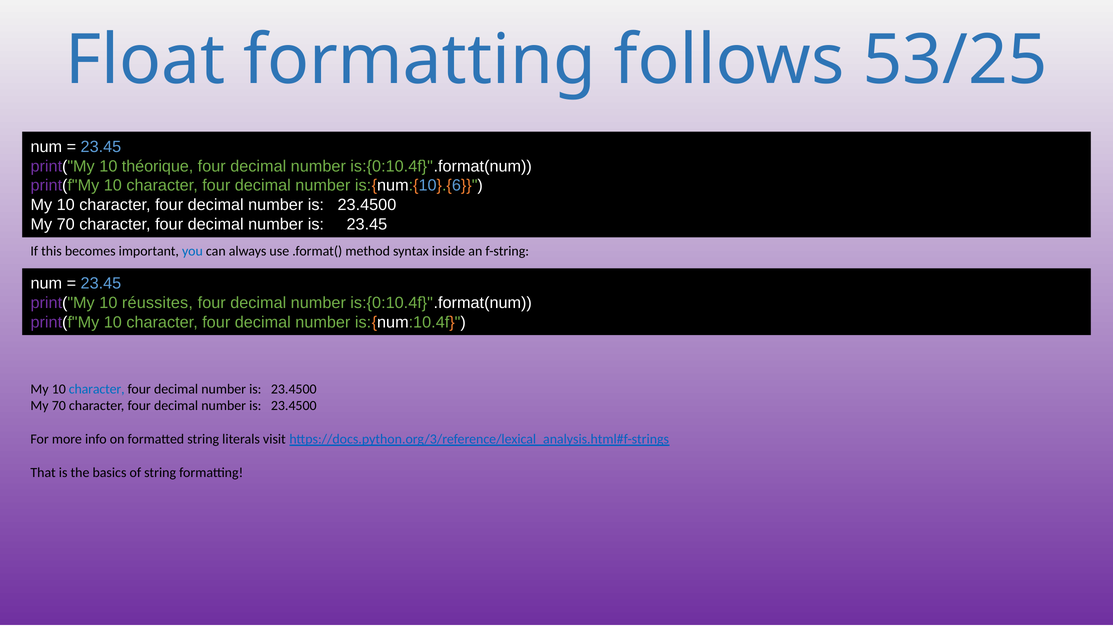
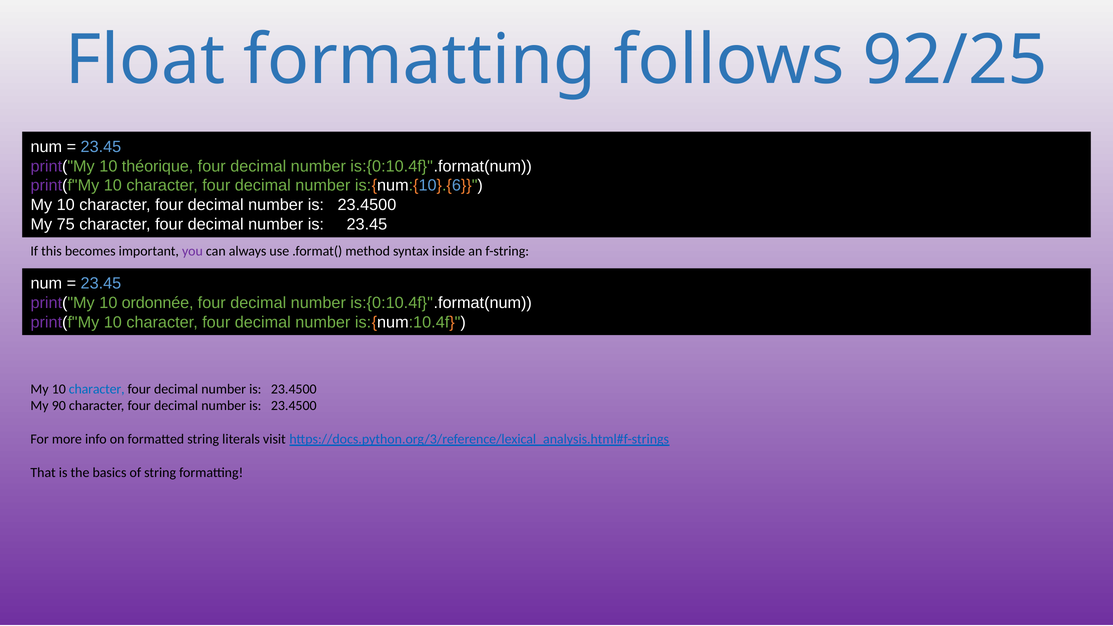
53/25: 53/25 -> 92/25
70 at (66, 225): 70 -> 75
you colour: blue -> purple
réussites: réussites -> ordonnée
70 at (59, 406): 70 -> 90
